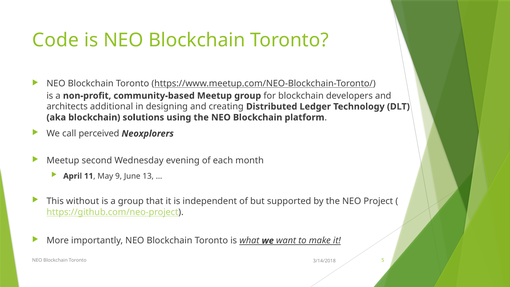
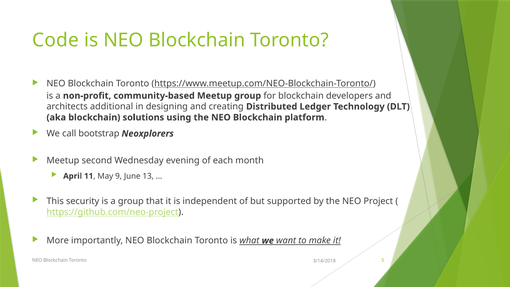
perceived: perceived -> bootstrap
without: without -> security
